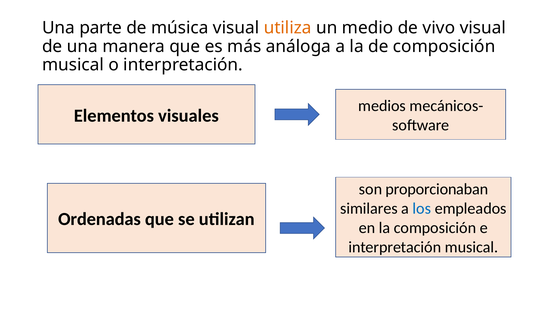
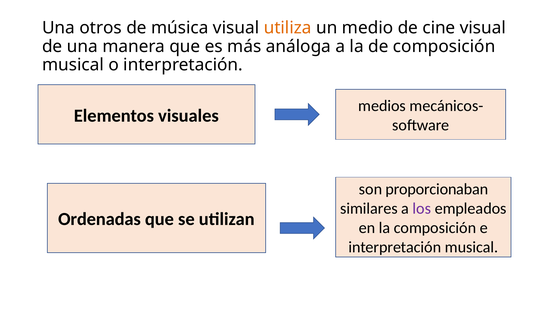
parte: parte -> otros
vivo: vivo -> cine
los colour: blue -> purple
